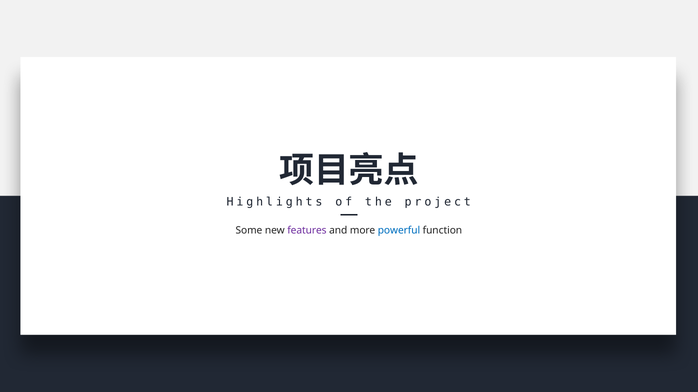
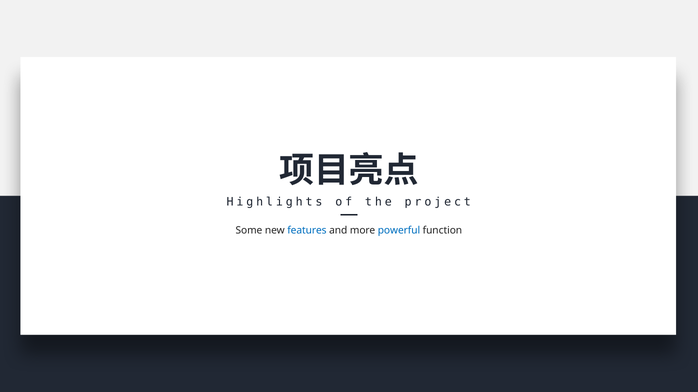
features colour: purple -> blue
